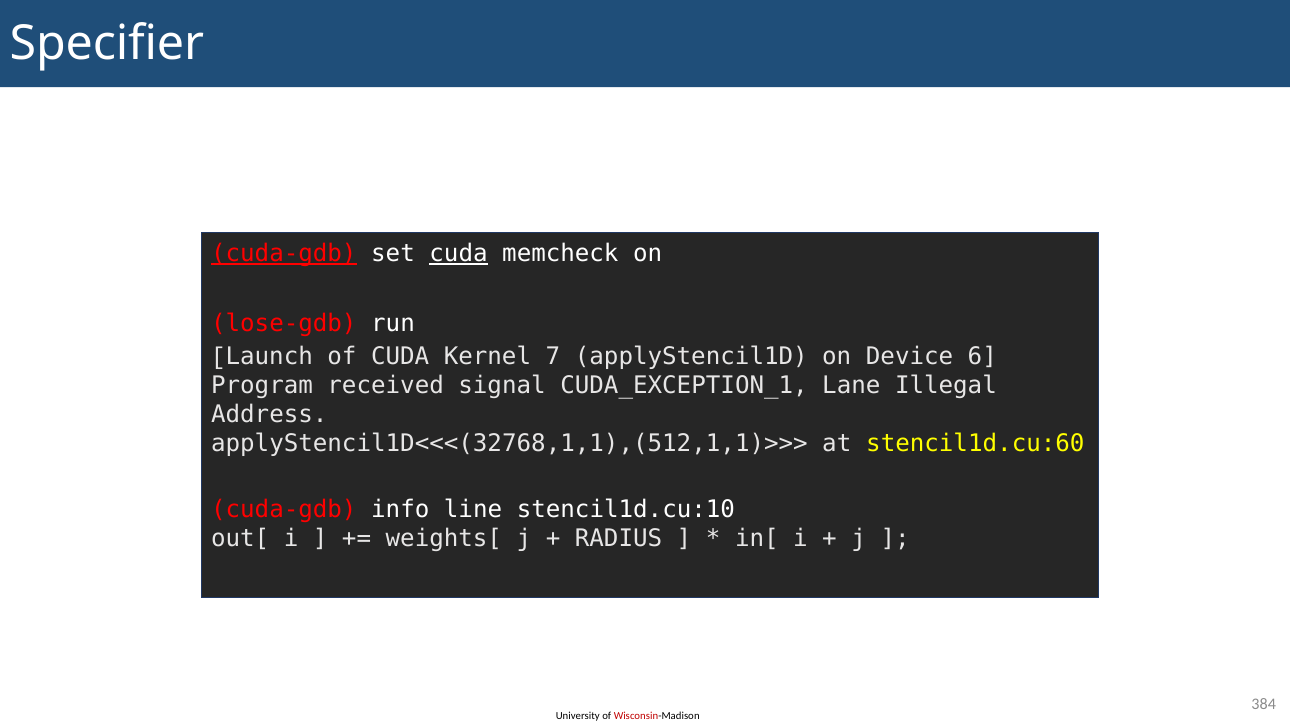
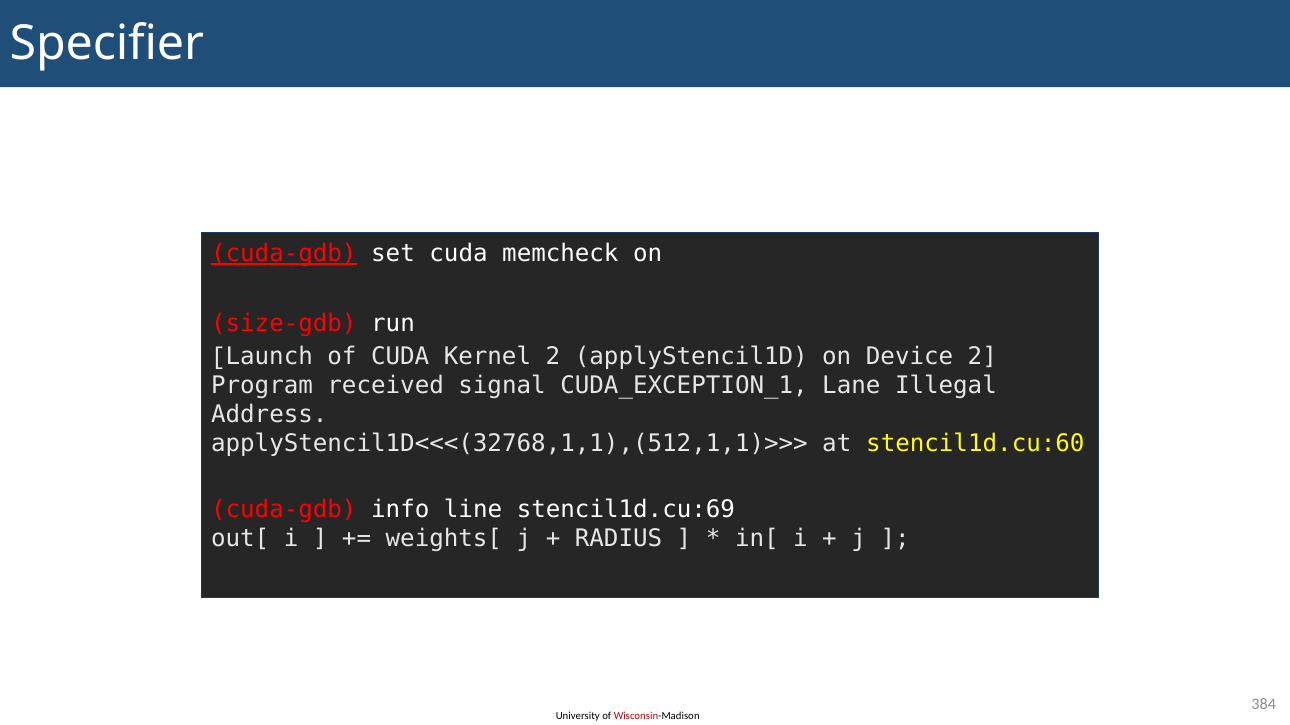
cuda at (459, 254) underline: present -> none
lose-gdb: lose-gdb -> size-gdb
Kernel 7: 7 -> 2
Device 6: 6 -> 2
stencil1d.cu:10: stencil1d.cu:10 -> stencil1d.cu:69
